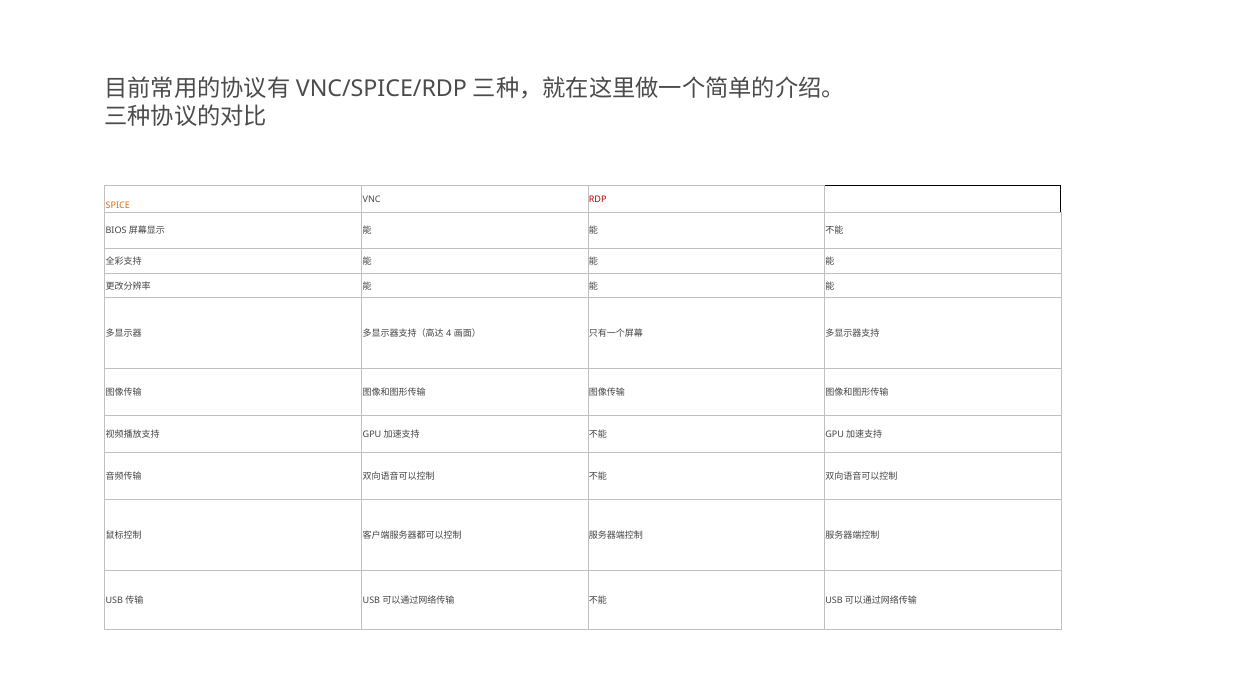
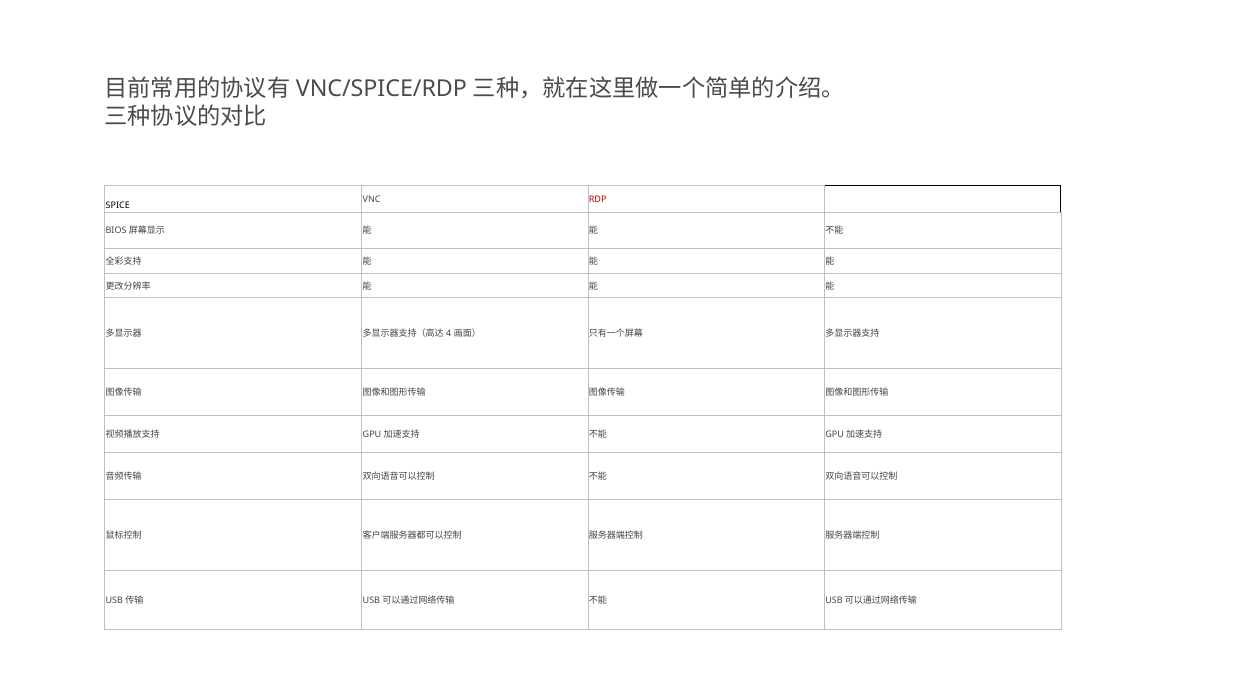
SPICE colour: orange -> black
